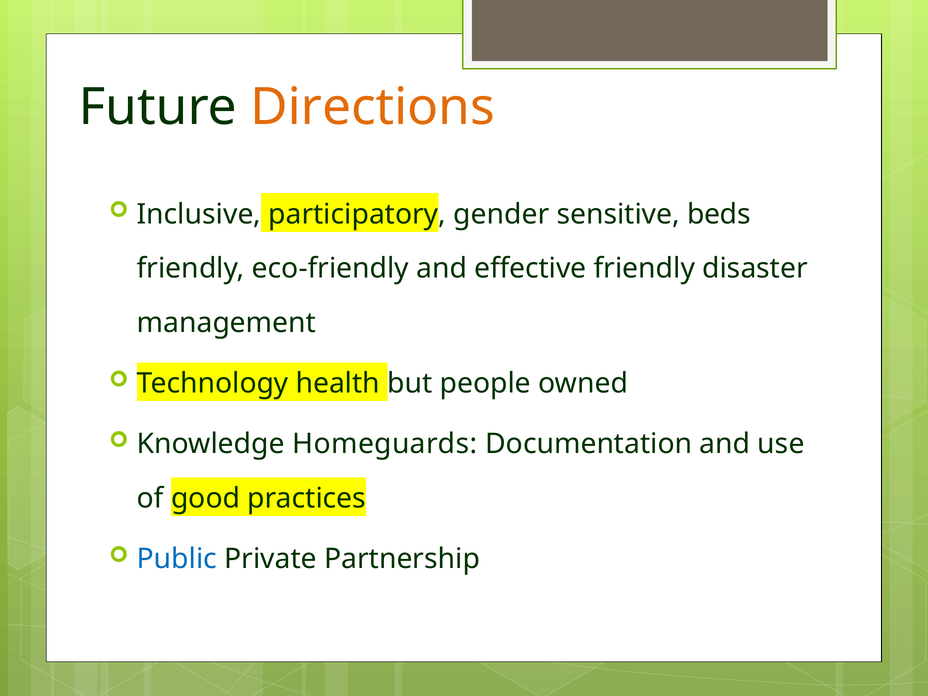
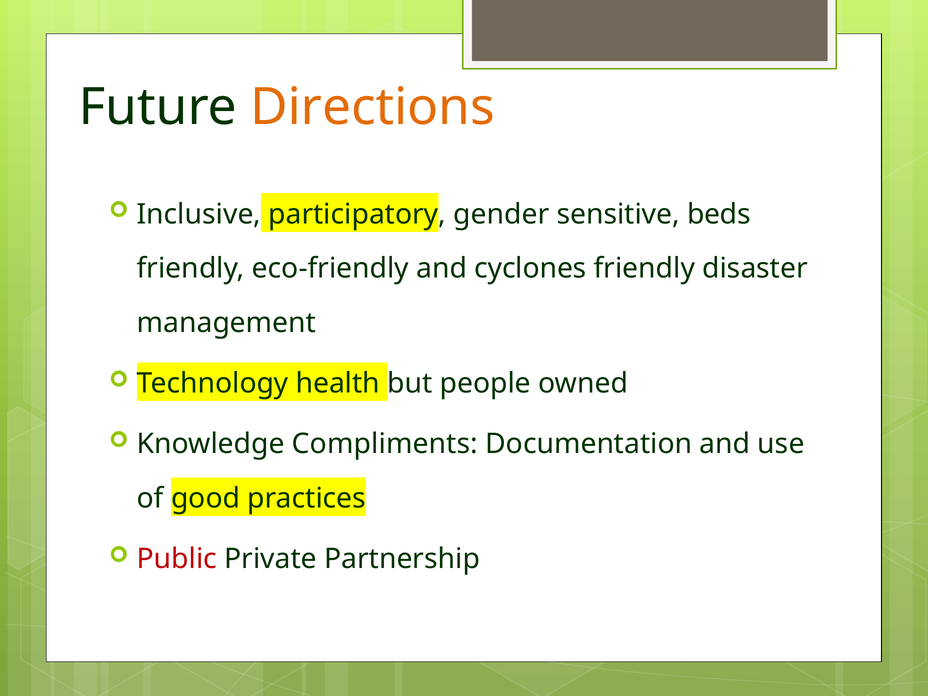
effective: effective -> cyclones
Homeguards: Homeguards -> Compliments
Public colour: blue -> red
